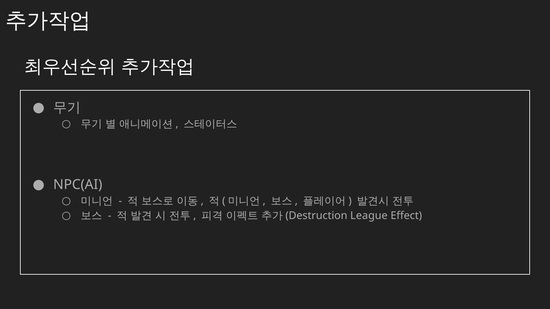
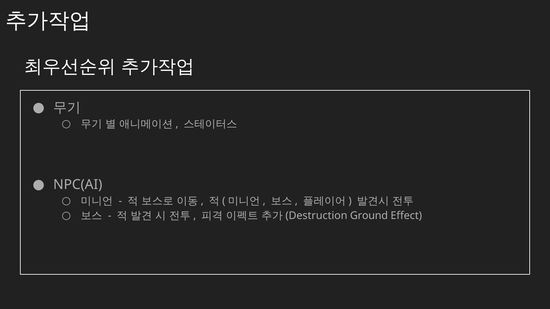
League: League -> Ground
